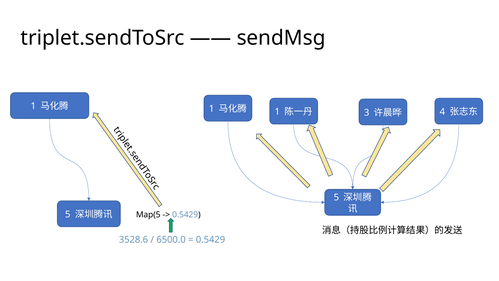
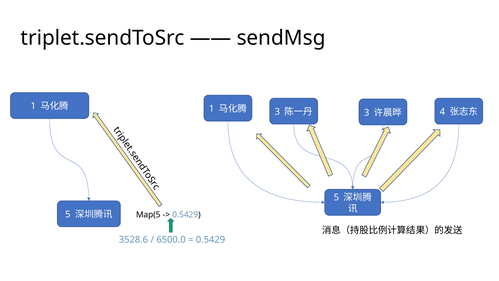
1 at (277, 112): 1 -> 3
